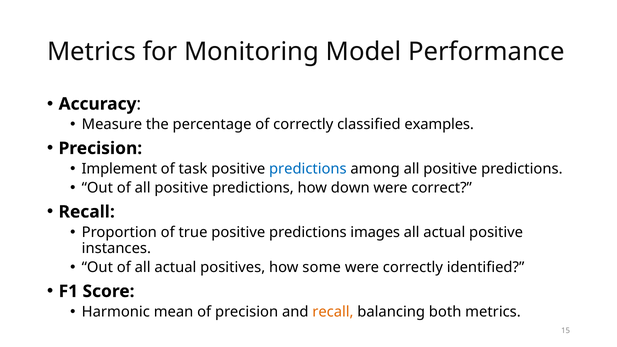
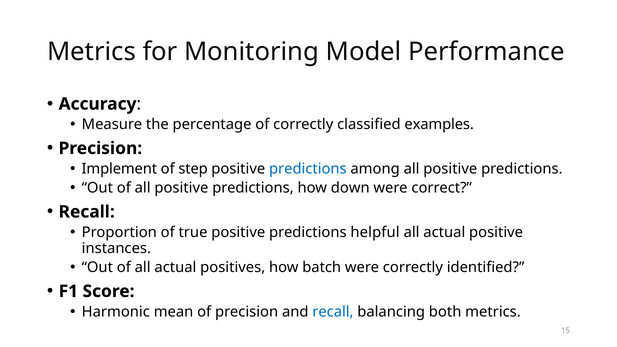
task: task -> step
images: images -> helpful
some: some -> batch
recall at (333, 312) colour: orange -> blue
